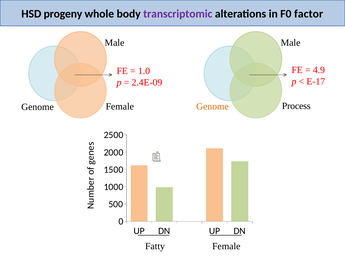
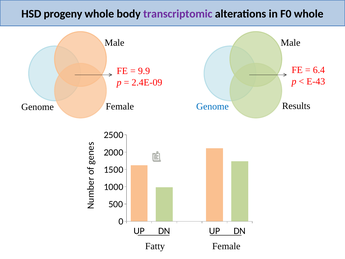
F0 factor: factor -> whole
4.9: 4.9 -> 6.4
1.0: 1.0 -> 9.9
E-17: E-17 -> E-43
Process: Process -> Results
Genome at (212, 106) colour: orange -> blue
